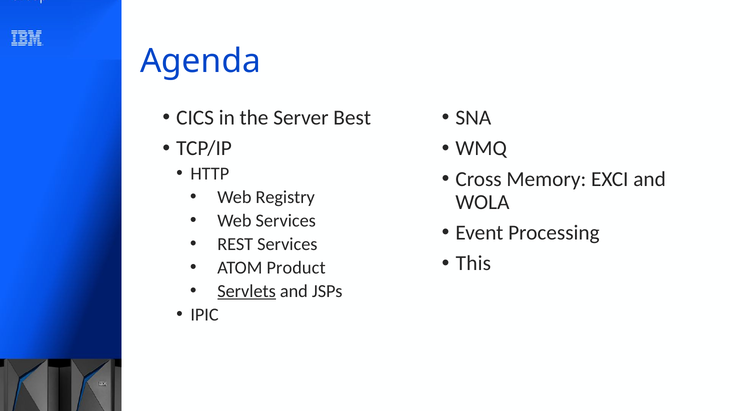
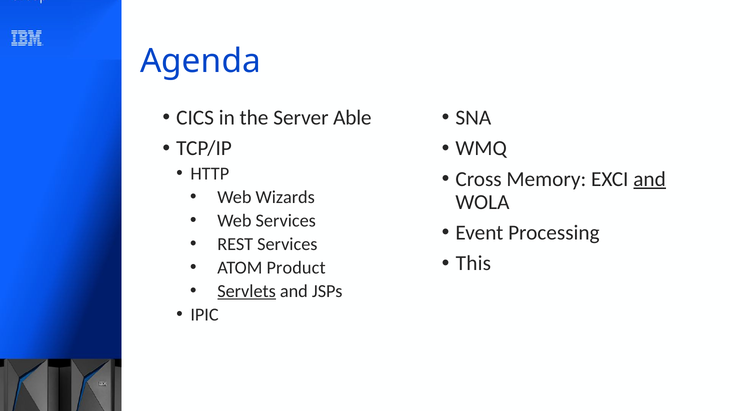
Best: Best -> Able
and at (650, 179) underline: none -> present
Registry: Registry -> Wizards
